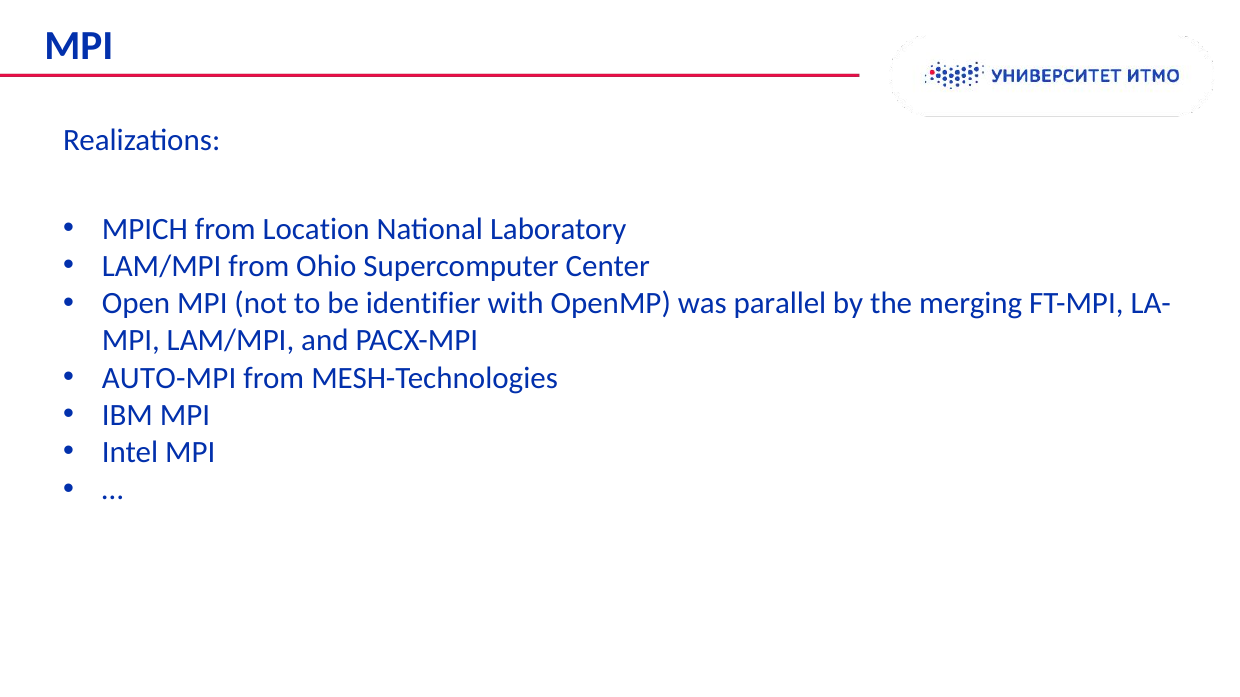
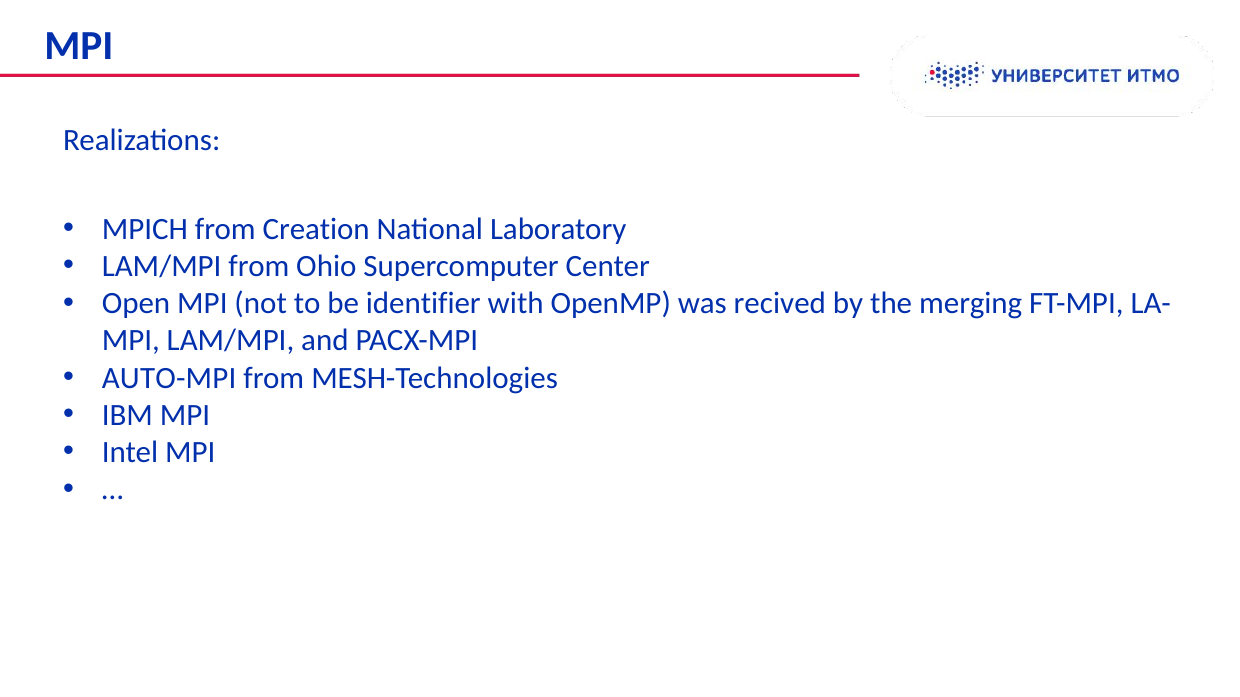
Location: Location -> Creation
parallel: parallel -> recived
